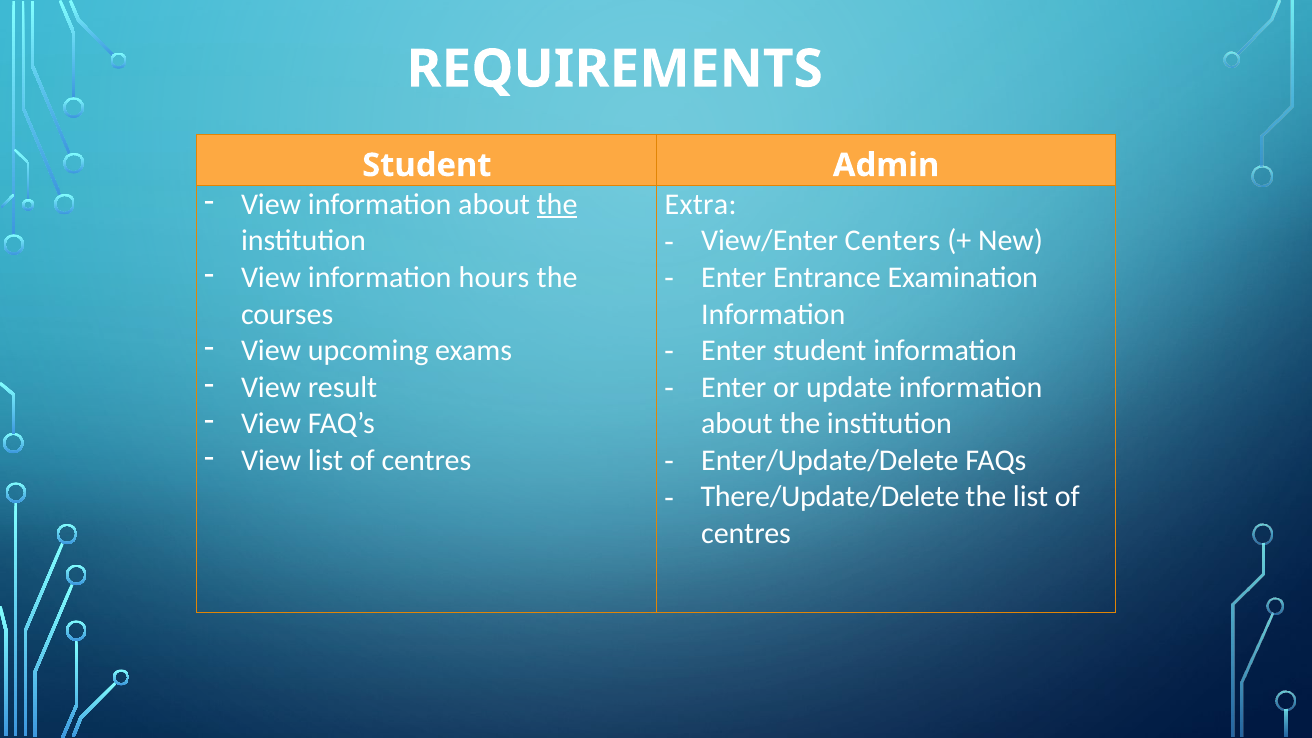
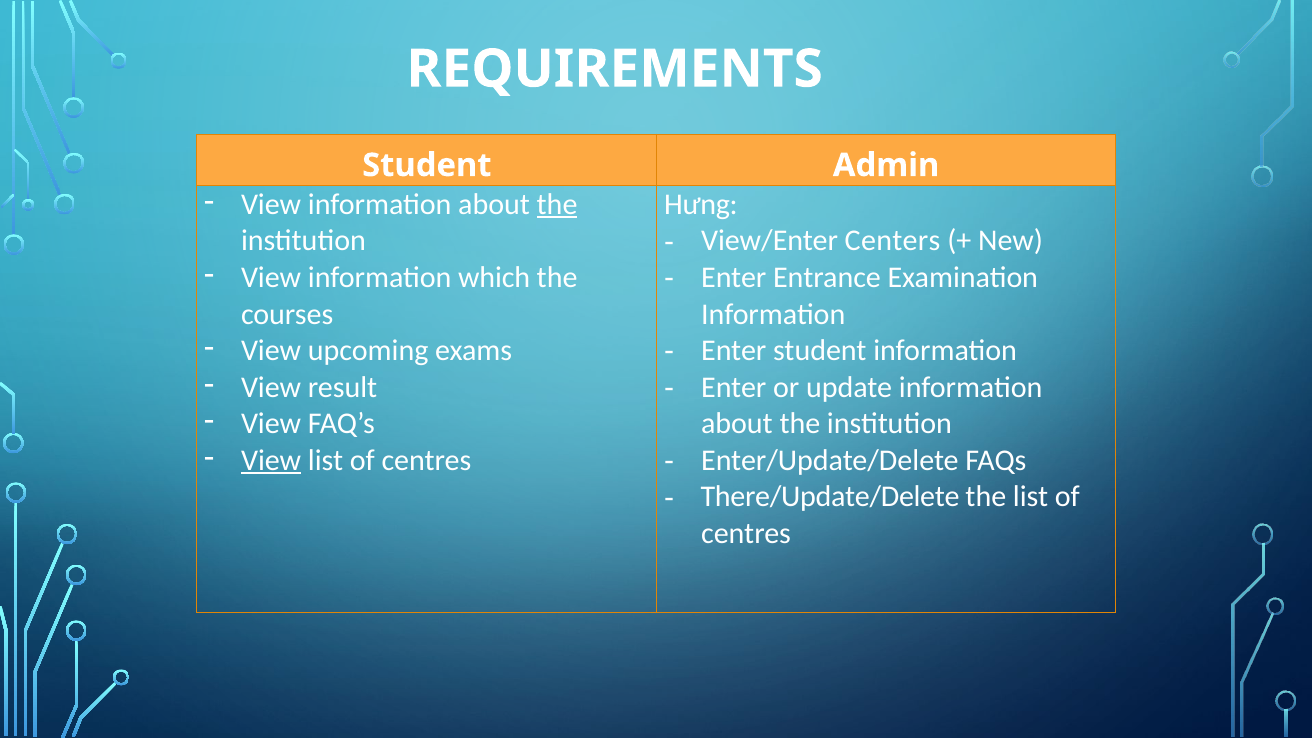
Extra: Extra -> Hưng
hours: hours -> which
View at (271, 460) underline: none -> present
